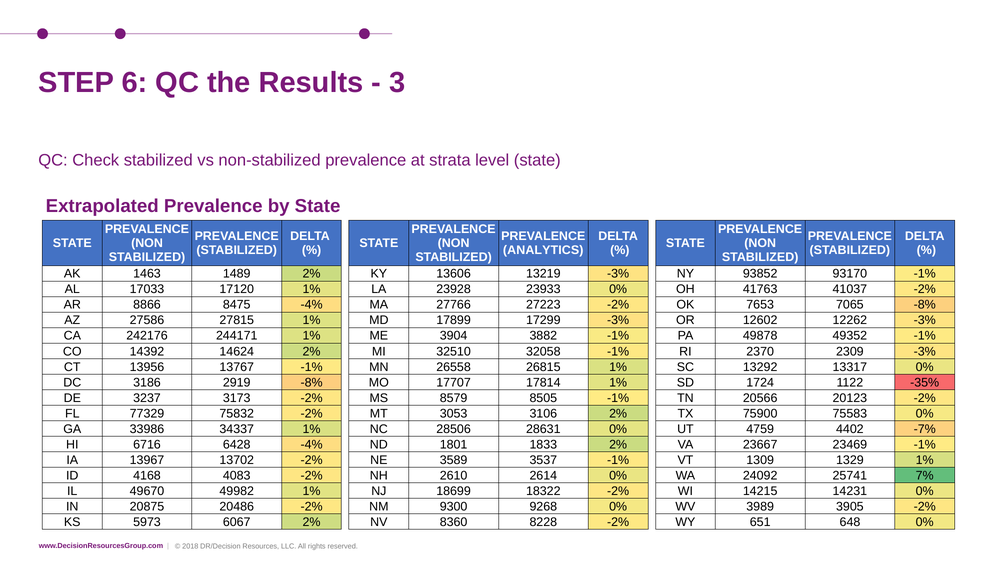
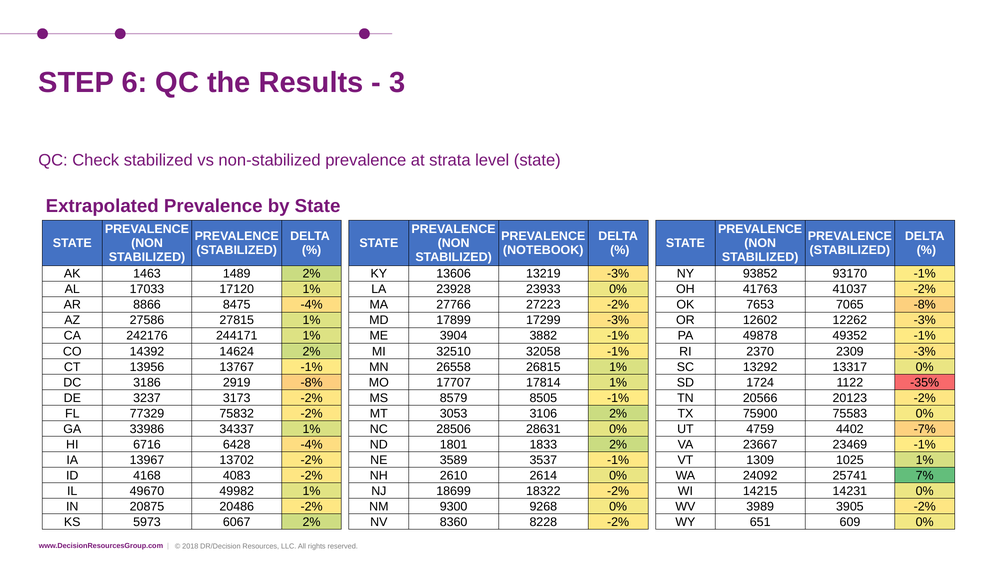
ANALYTICS: ANALYTICS -> NOTEBOOK
1329: 1329 -> 1025
648: 648 -> 609
